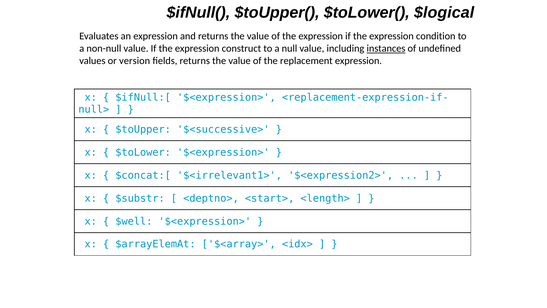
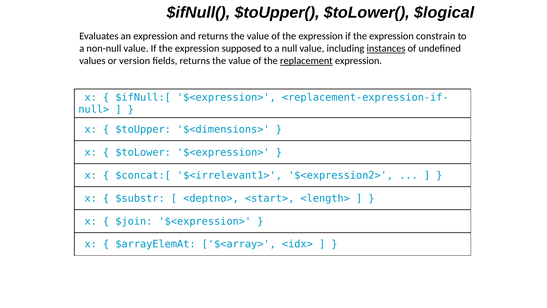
condition: condition -> constrain
construct: construct -> supposed
replacement underline: none -> present
$<successive>: $<successive> -> $<dimensions>
$well: $well -> $join
